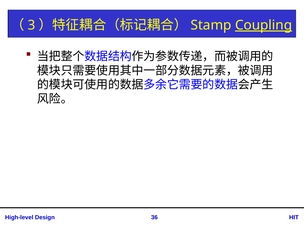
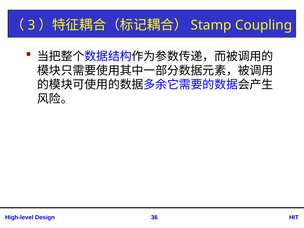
Coupling underline: present -> none
